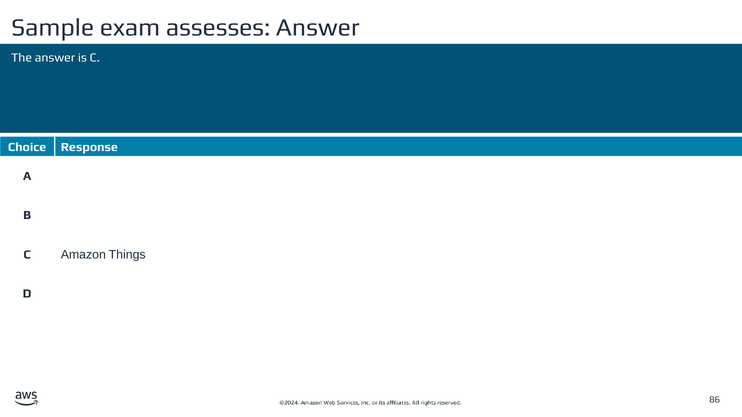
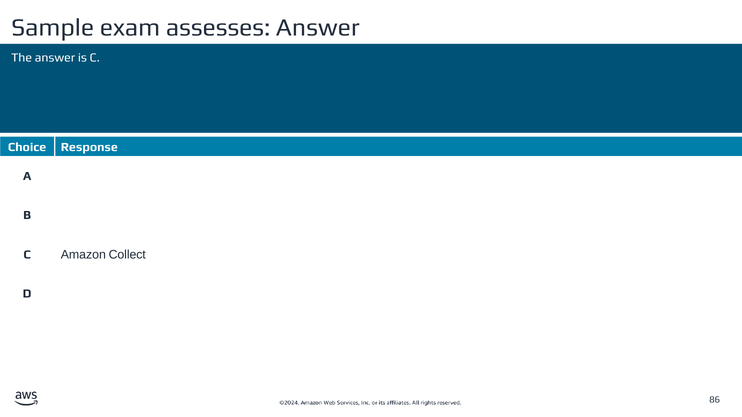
Things: Things -> Collect
